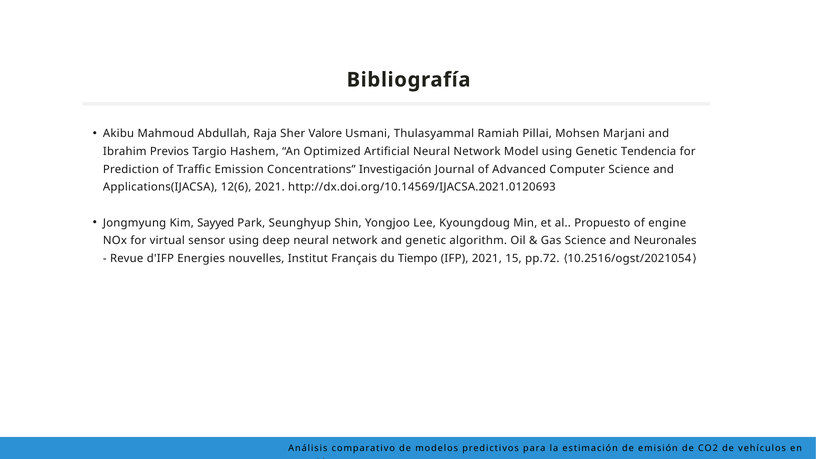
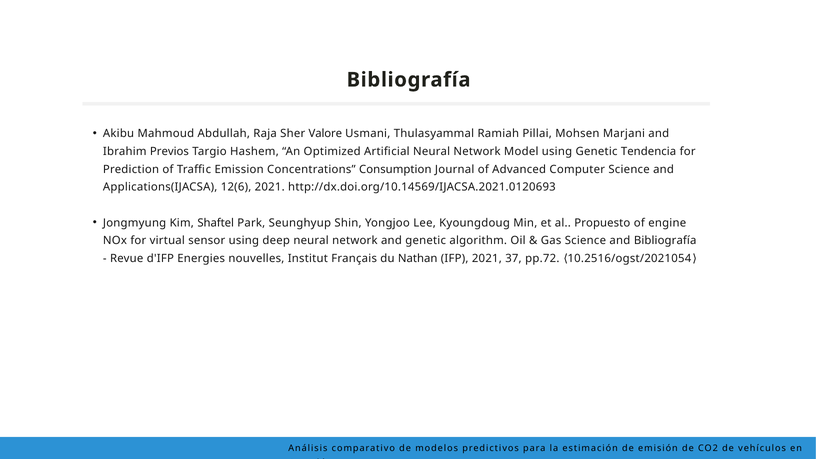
Investigación: Investigación -> Consumption
Sayyed: Sayyed -> Shaftel
and Neuronales: Neuronales -> Bibliografía
Tiempo: Tiempo -> Nathan
15: 15 -> 37
